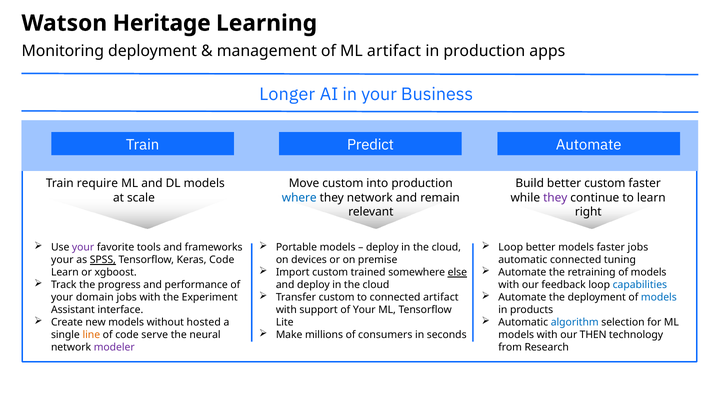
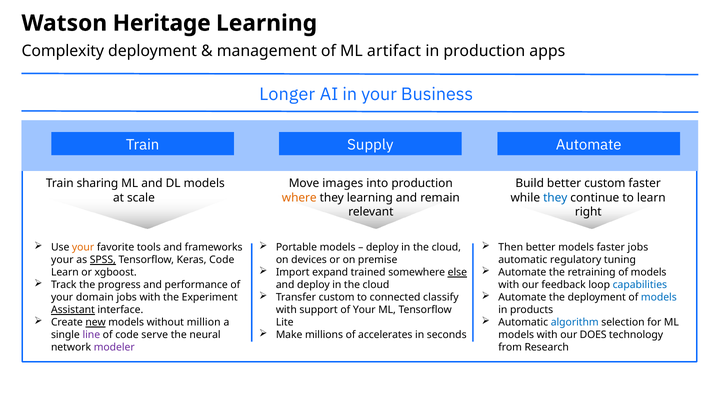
Monitoring: Monitoring -> Complexity
Predict: Predict -> Supply
require: require -> sharing
Move custom: custom -> images
where colour: blue -> orange
they network: network -> learning
they at (555, 198) colour: purple -> blue
your at (83, 247) colour: purple -> orange
Loop at (511, 247): Loop -> Then
automatic connected: connected -> regulatory
Import custom: custom -> expand
connected artifact: artifact -> classify
Assistant underline: none -> present
new underline: none -> present
hosted: hosted -> million
consumers: consumers -> accelerates
line colour: orange -> purple
THEN: THEN -> DOES
